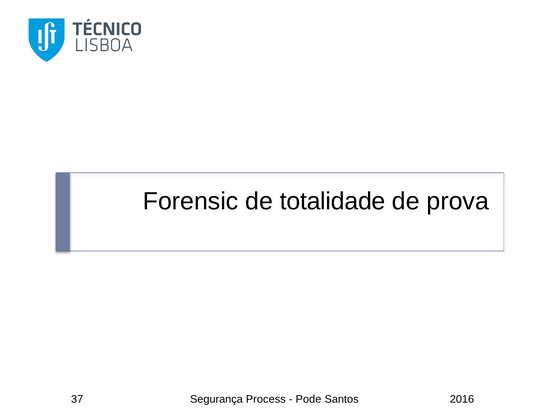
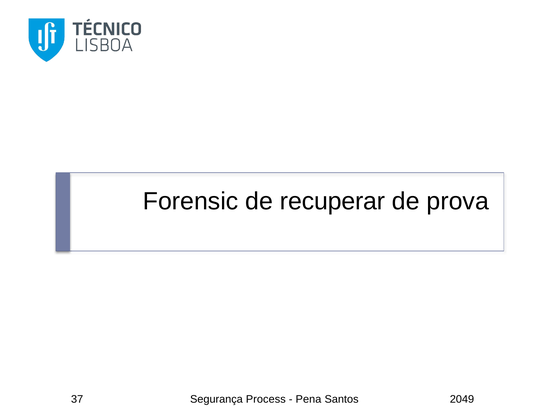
totalidade: totalidade -> recuperar
Pode: Pode -> Pena
2016: 2016 -> 2049
